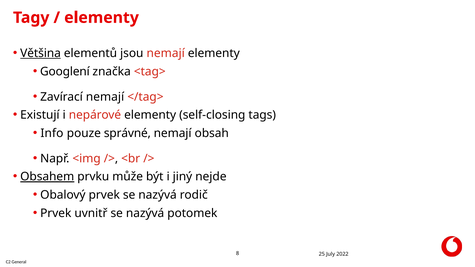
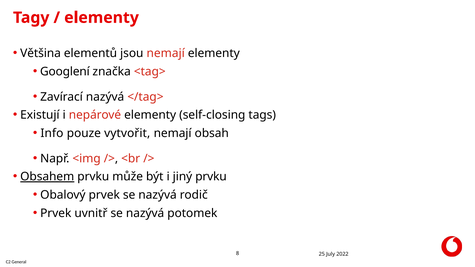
Většina underline: present -> none
Zavírací nemají: nemají -> nazývá
správné: správné -> vytvořit
jiný nejde: nejde -> prvku
